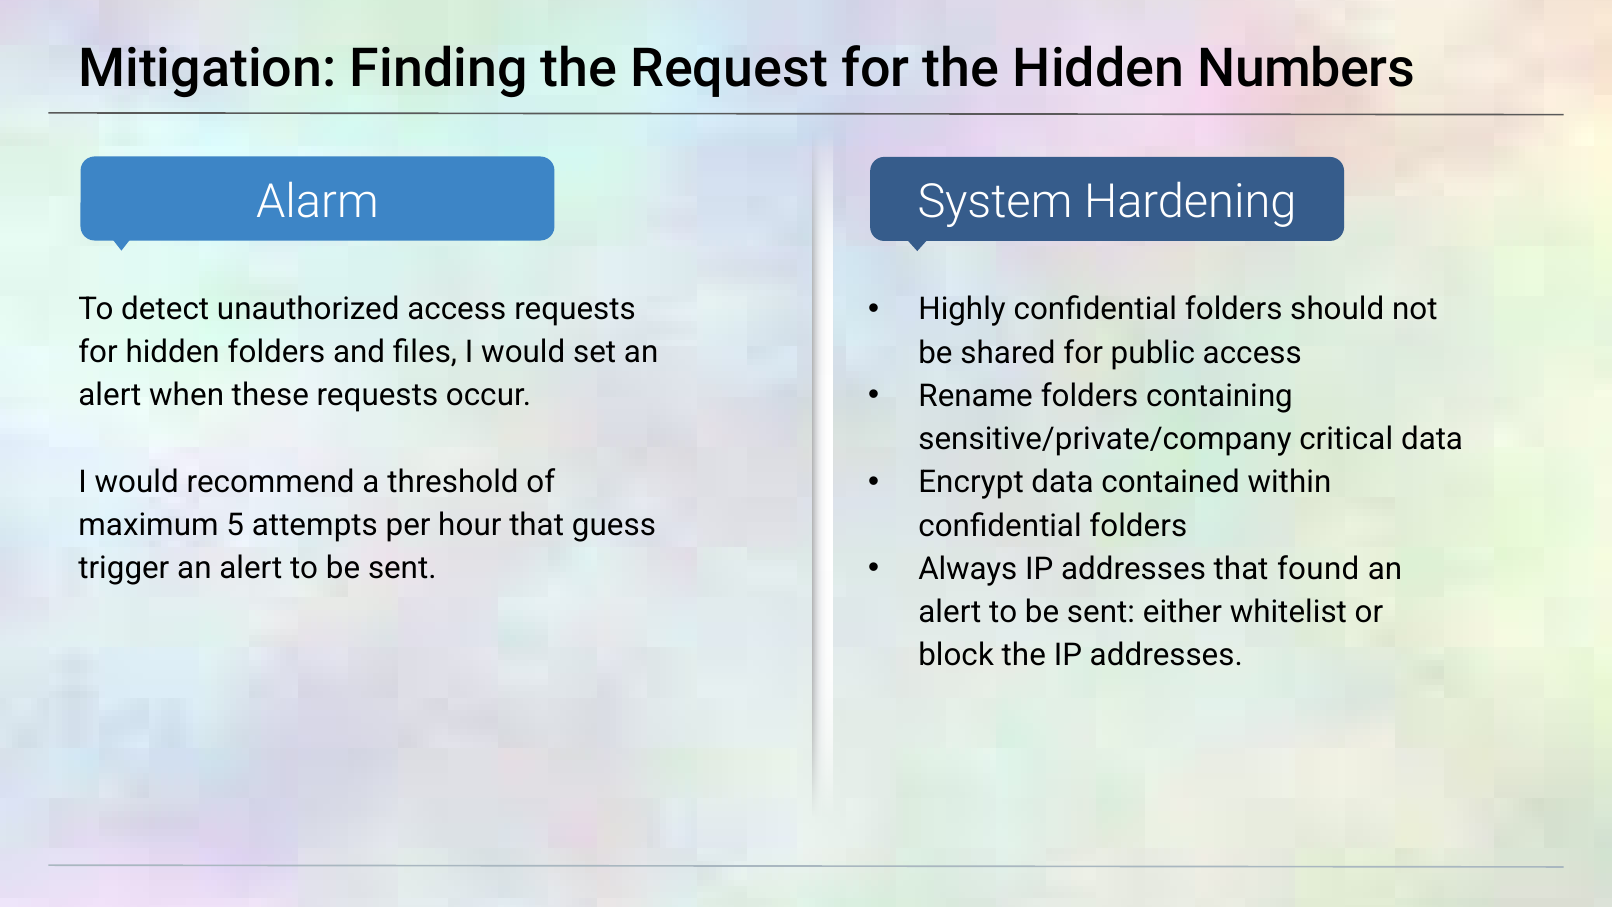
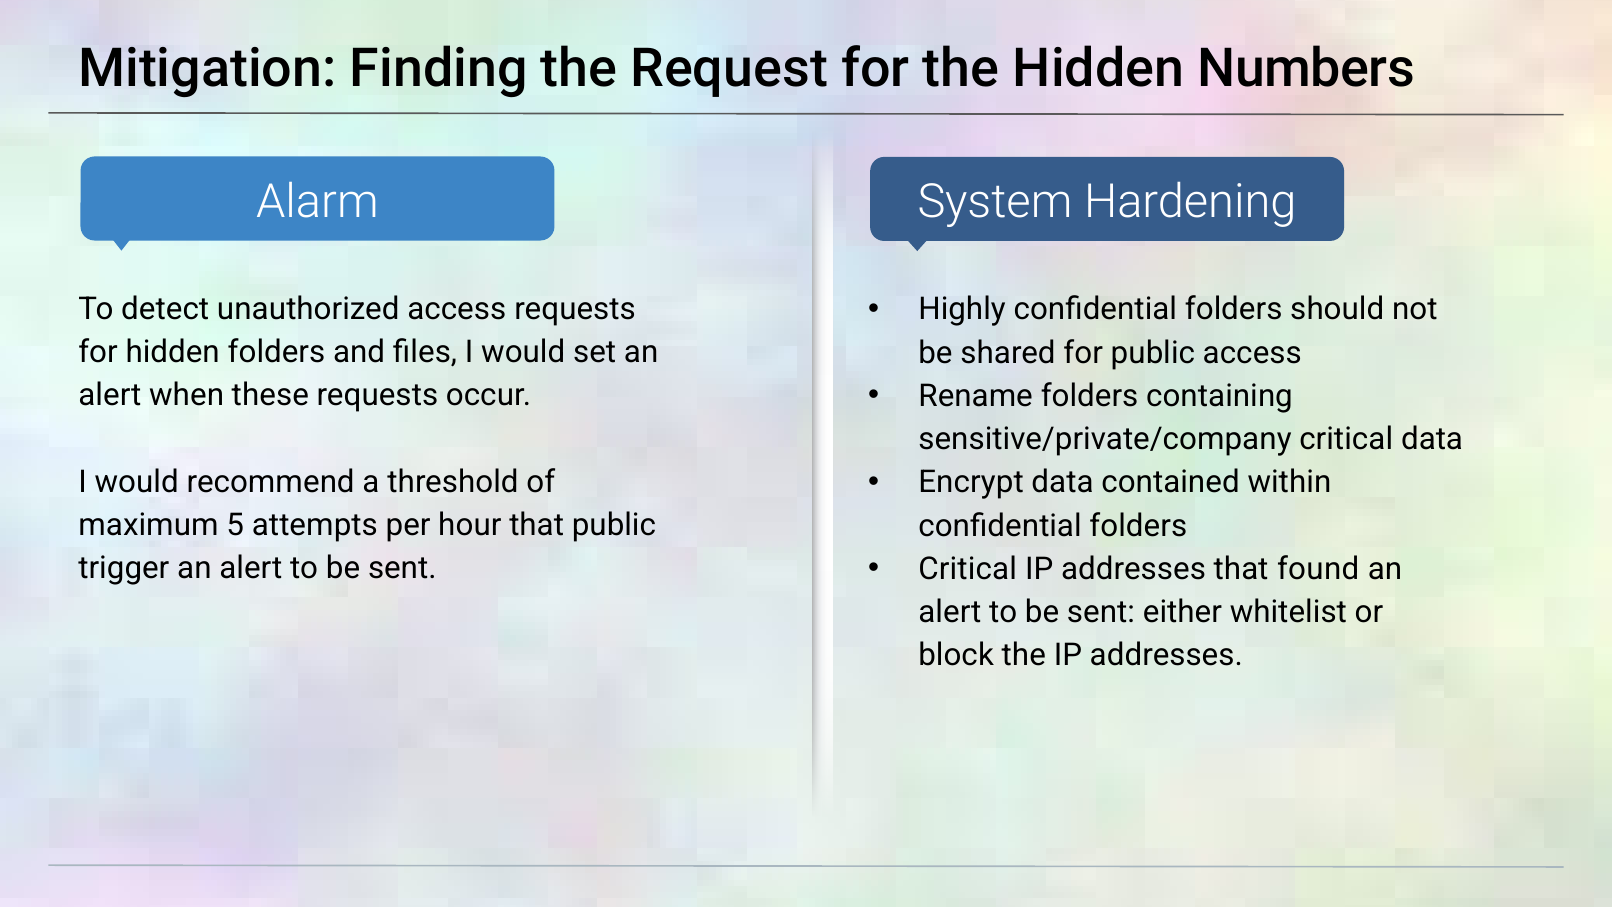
that guess: guess -> public
Always at (968, 569): Always -> Critical
